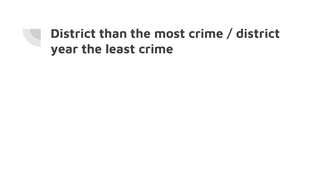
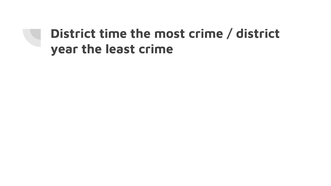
than: than -> time
